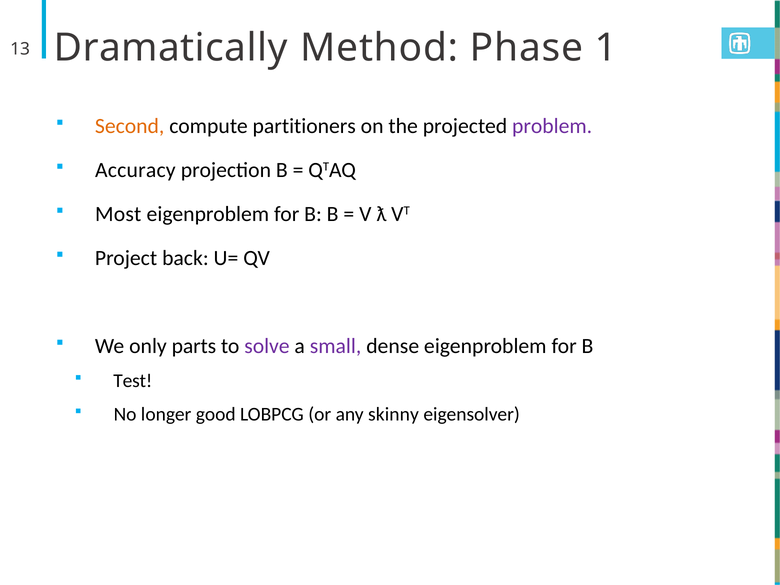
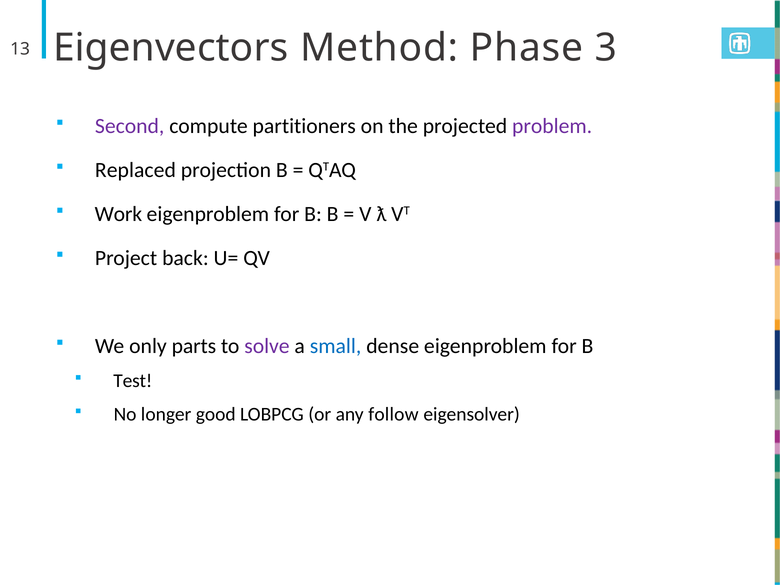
Dramatically: Dramatically -> Eigenvectors
1: 1 -> 3
Second colour: orange -> purple
Accuracy: Accuracy -> Replaced
Most: Most -> Work
small colour: purple -> blue
skinny: skinny -> follow
